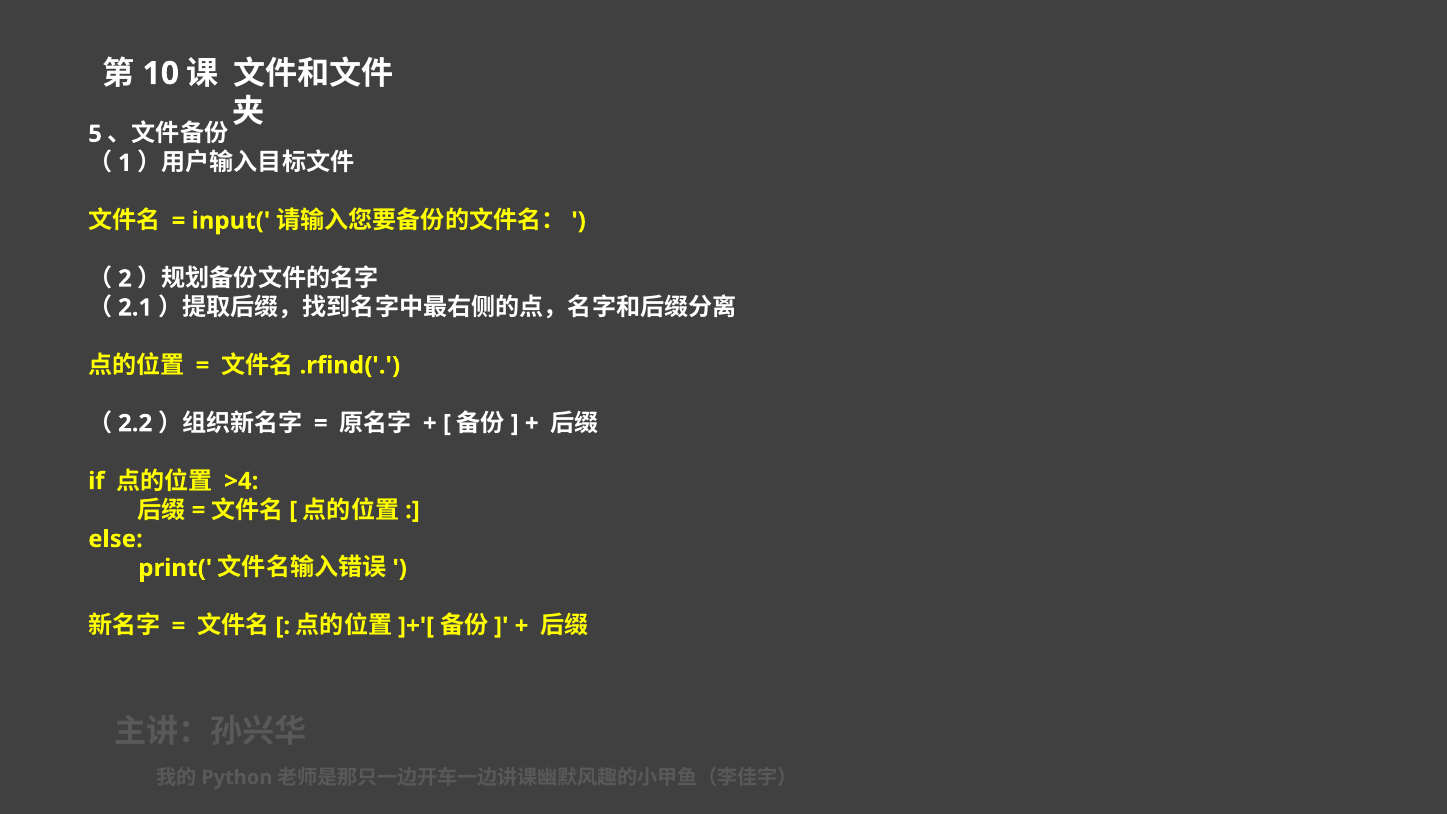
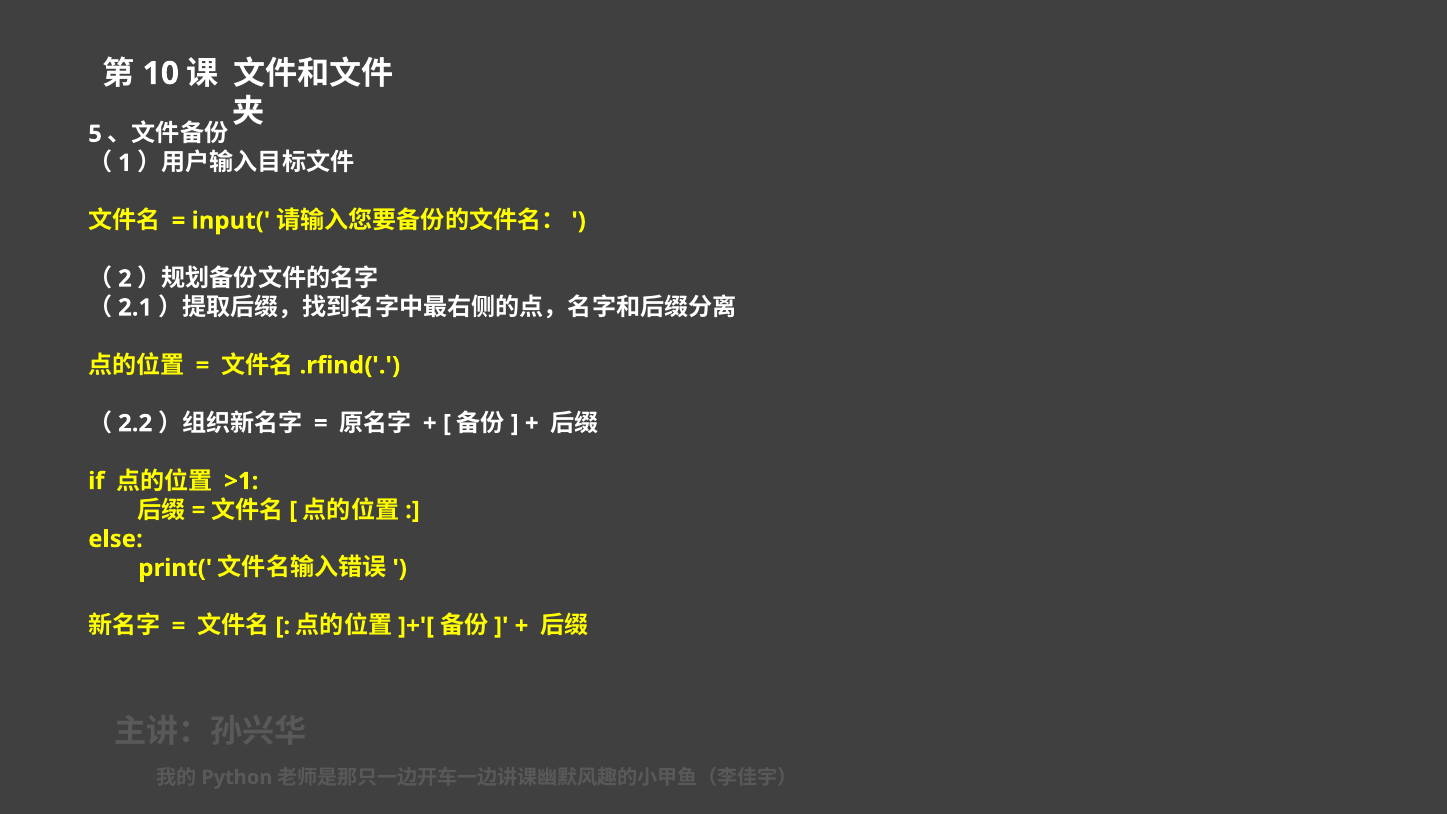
>4: >4 -> >1
